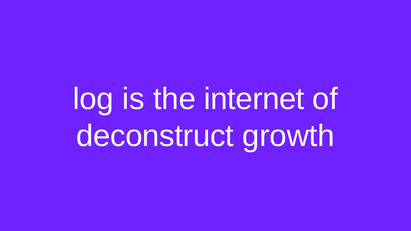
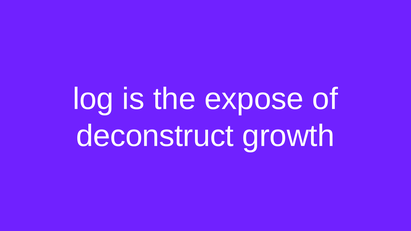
internet: internet -> expose
